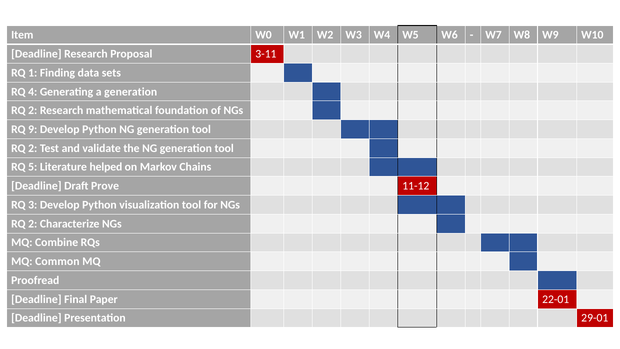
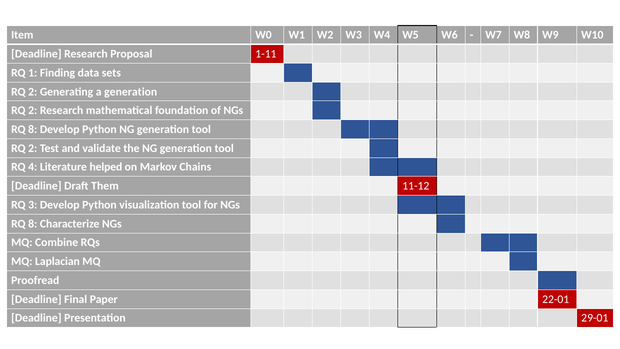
3-11: 3-11 -> 1-11
4 at (33, 92): 4 -> 2
9 at (33, 129): 9 -> 8
5: 5 -> 4
Prove: Prove -> Them
2 at (33, 224): 2 -> 8
Common: Common -> Laplacian
